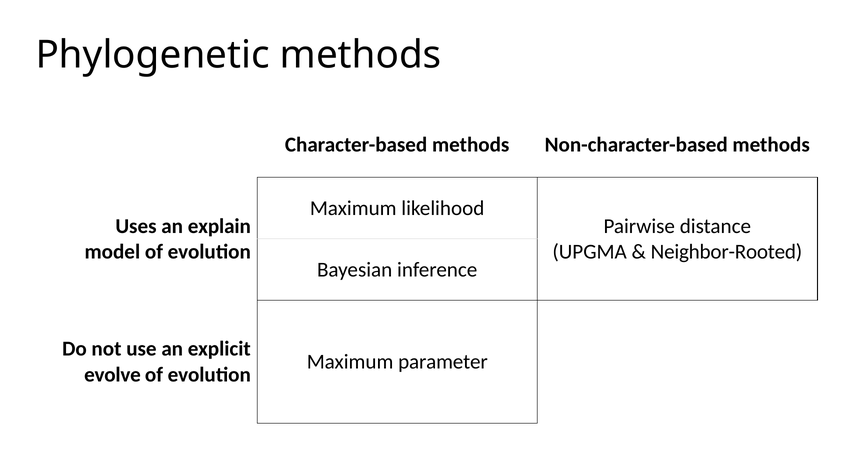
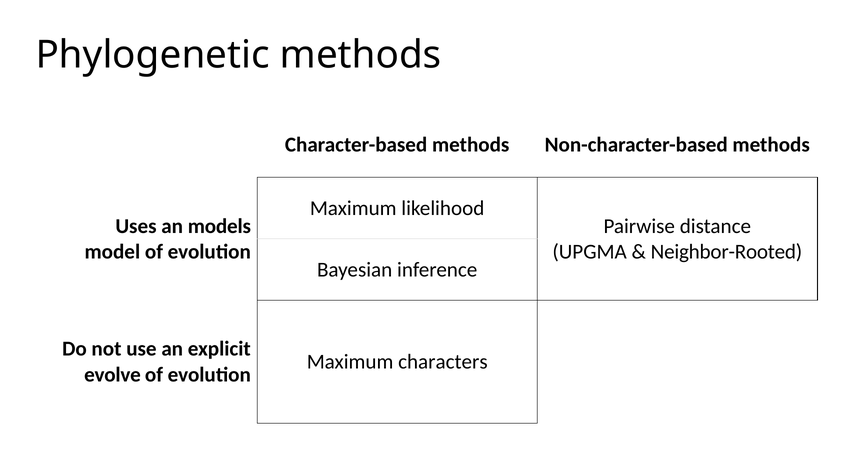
explain: explain -> models
parameter: parameter -> characters
